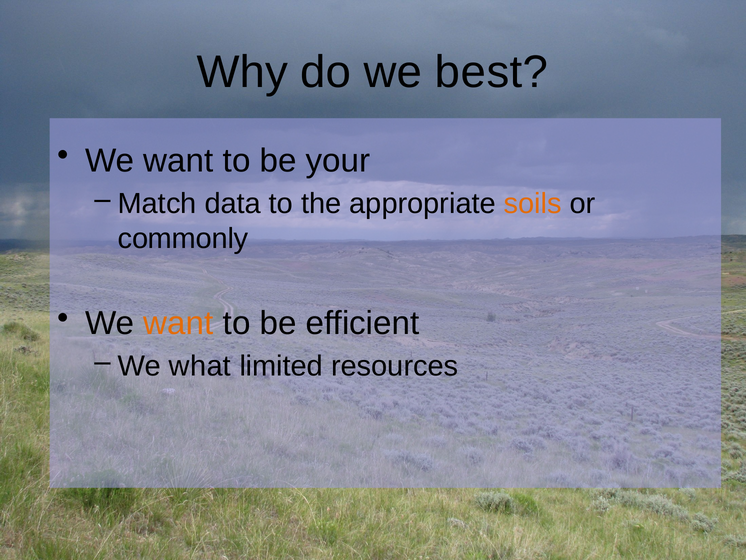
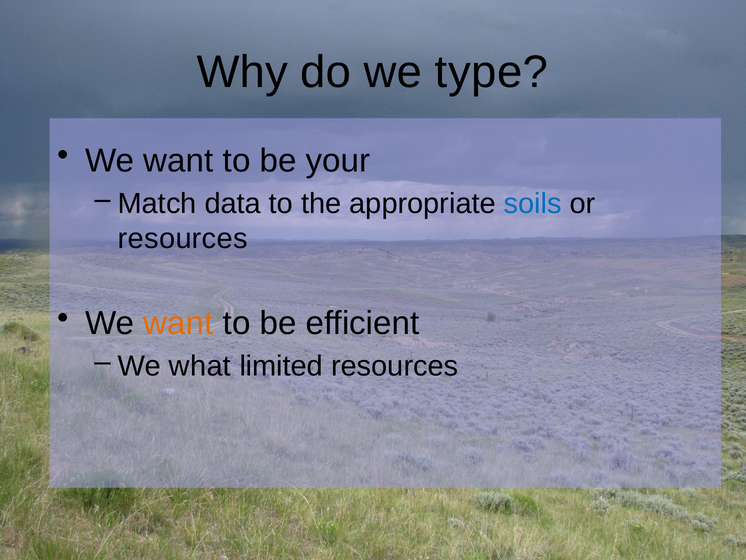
best: best -> type
soils colour: orange -> blue
commonly at (183, 238): commonly -> resources
